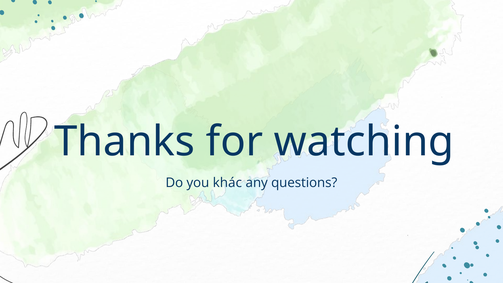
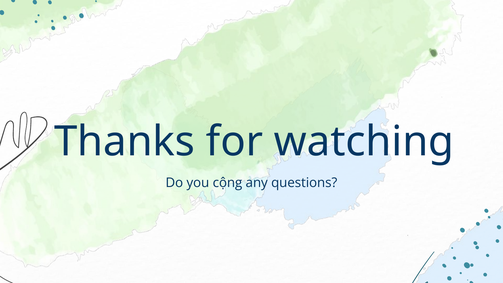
khác: khác -> cộng
